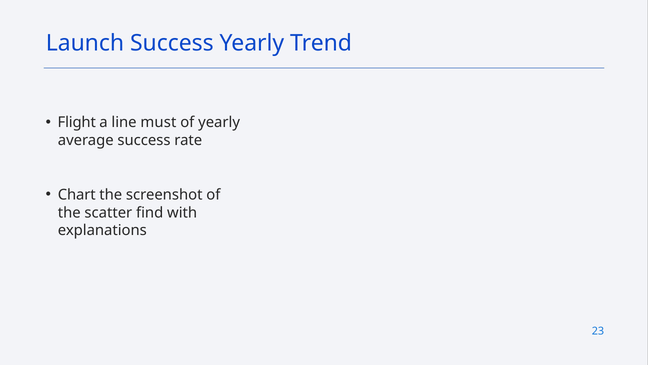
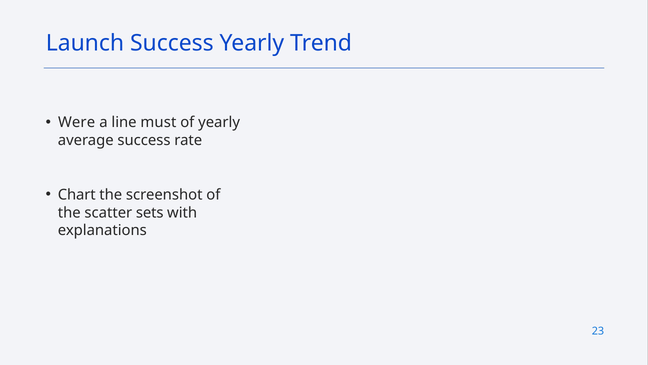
Flight: Flight -> Were
find: find -> sets
